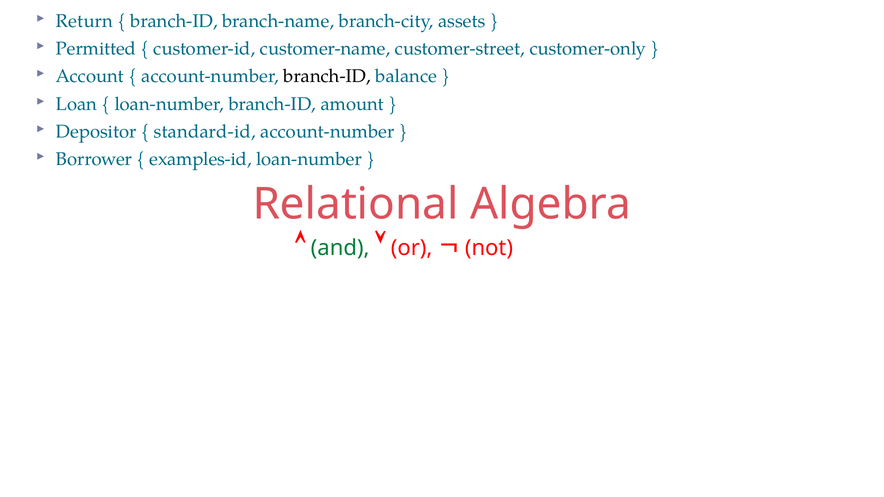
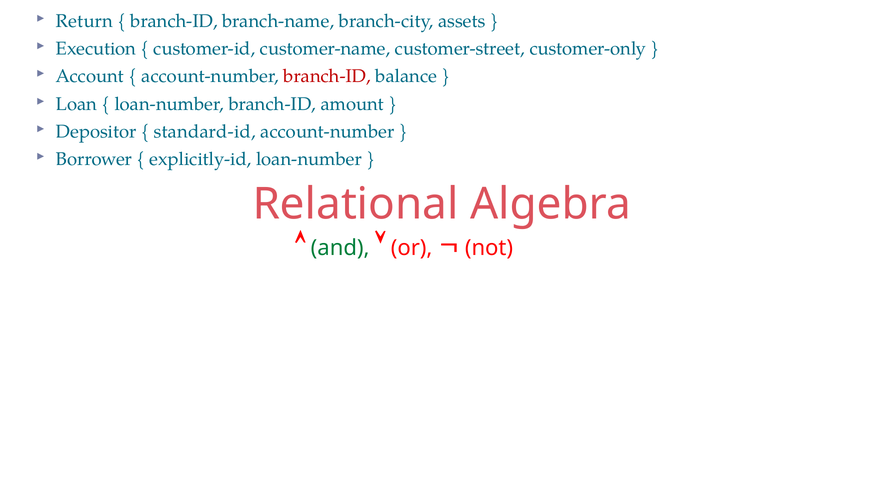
Permitted: Permitted -> Execution
branch-ID at (327, 76) colour: black -> red
examples-id: examples-id -> explicitly-id
